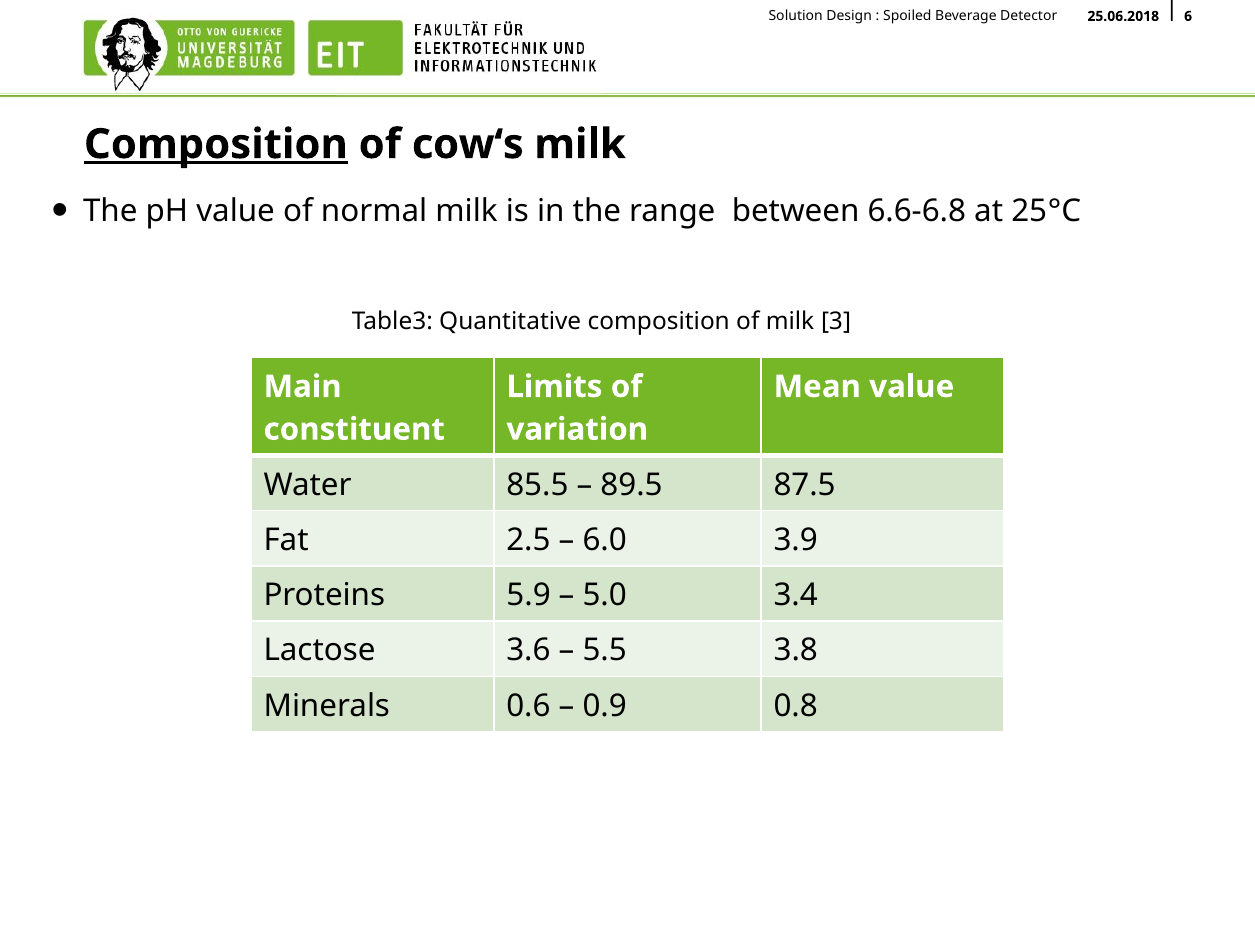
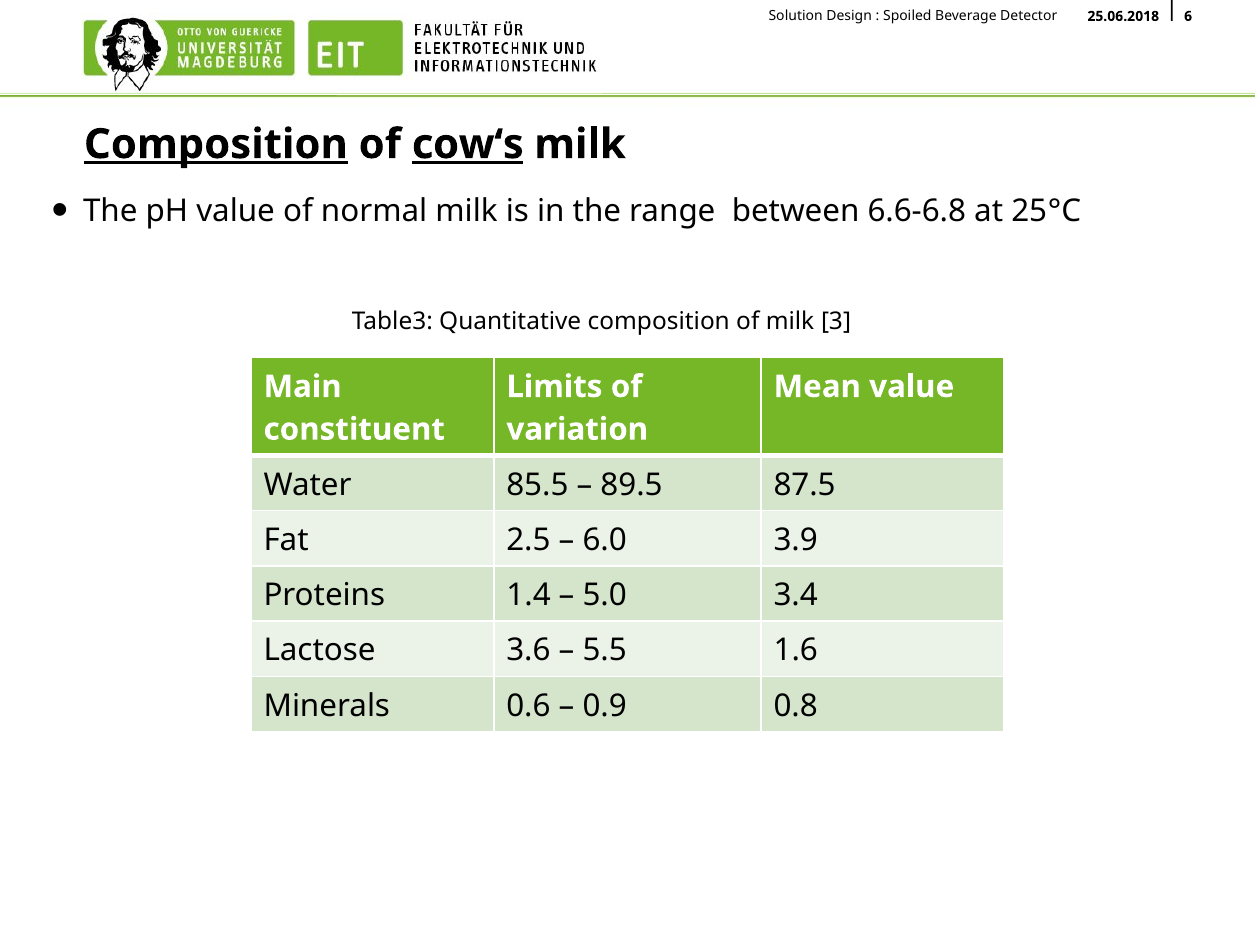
cow‘s underline: none -> present
5.9: 5.9 -> 1.4
3.8: 3.8 -> 1.6
